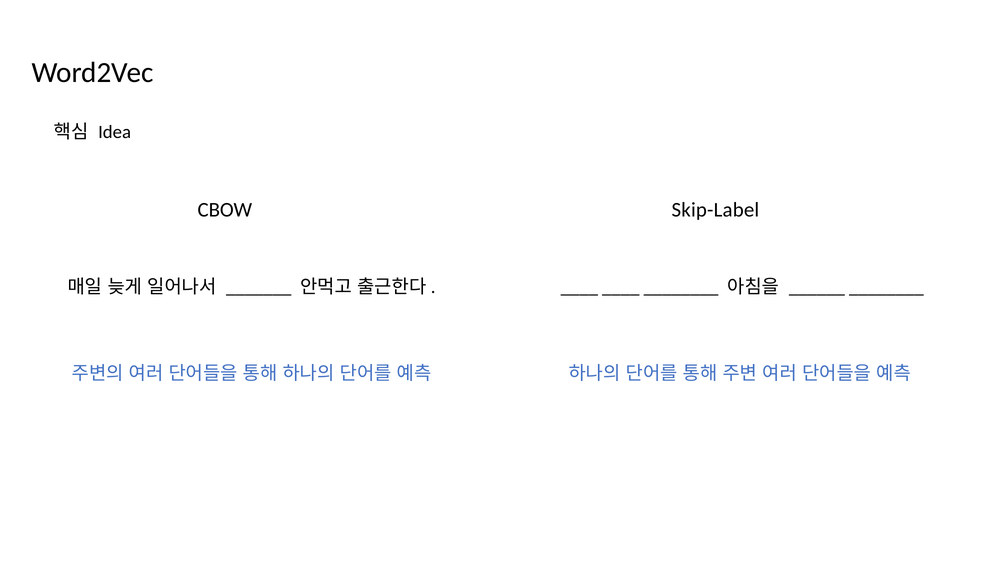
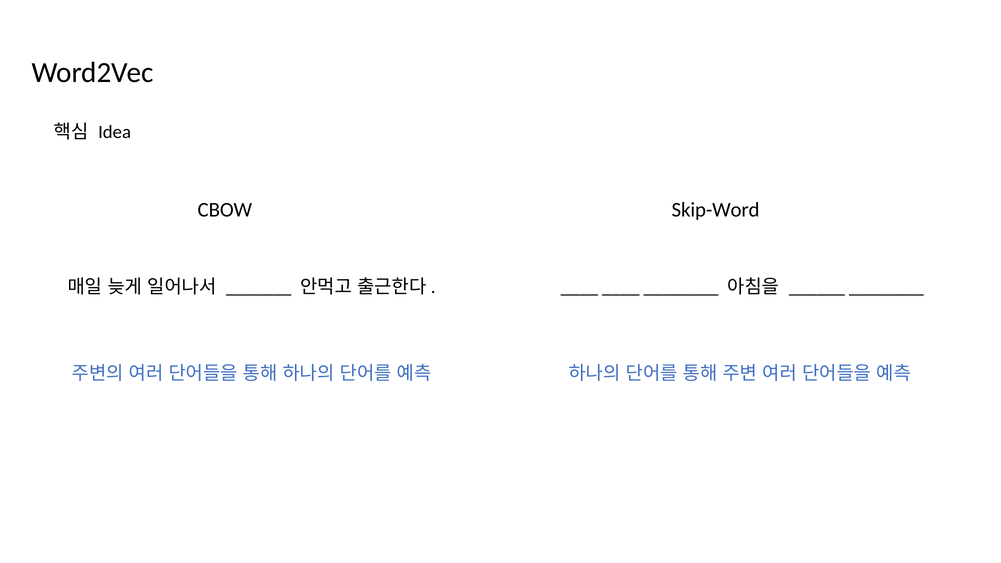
Skip-Label: Skip-Label -> Skip-Word
